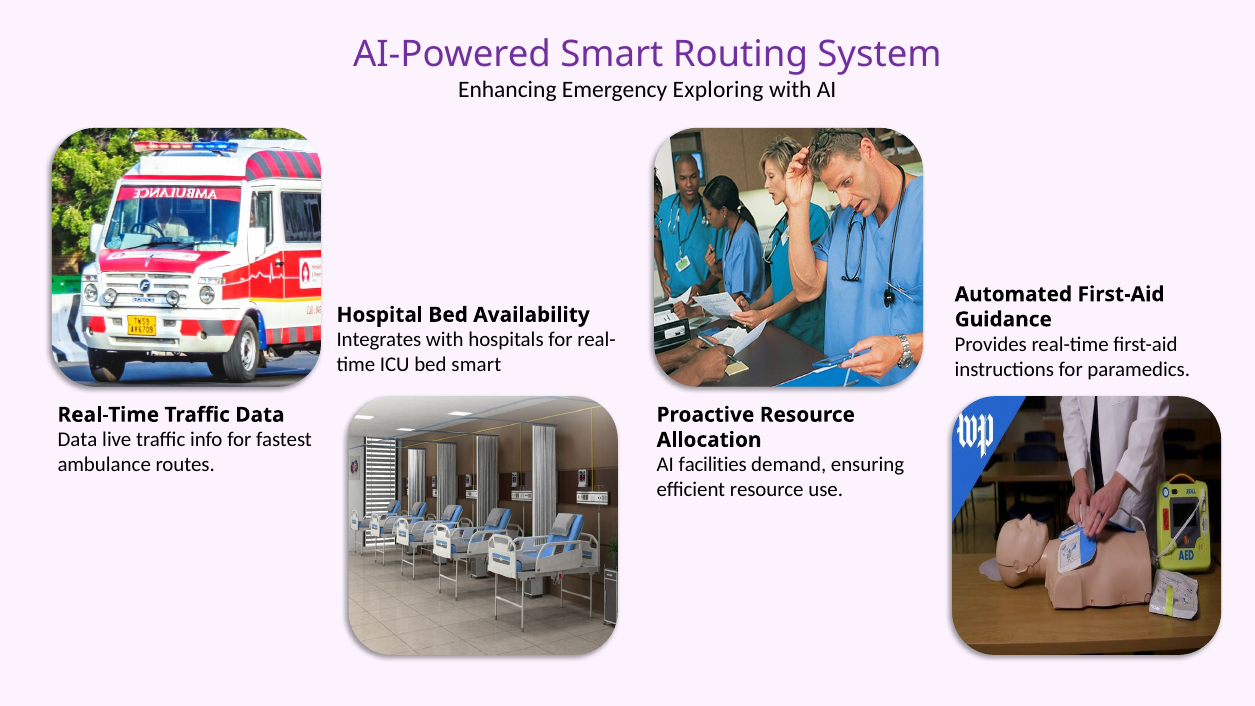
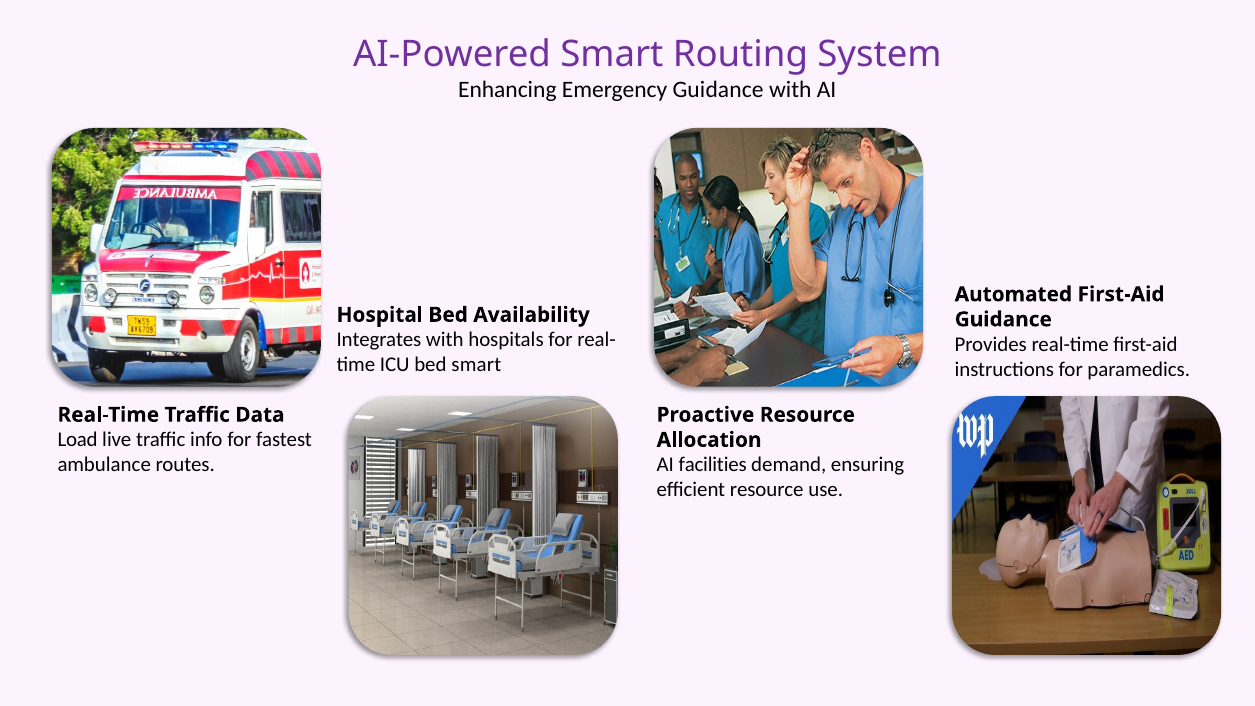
Emergency Exploring: Exploring -> Guidance
Data at (77, 440): Data -> Load
